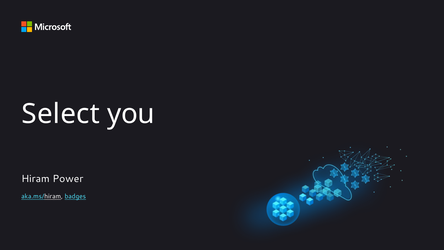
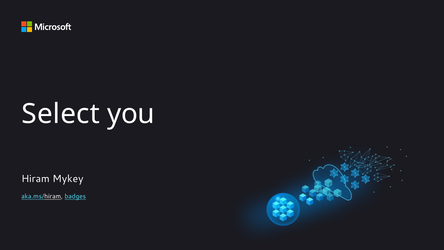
Power: Power -> Mykey
